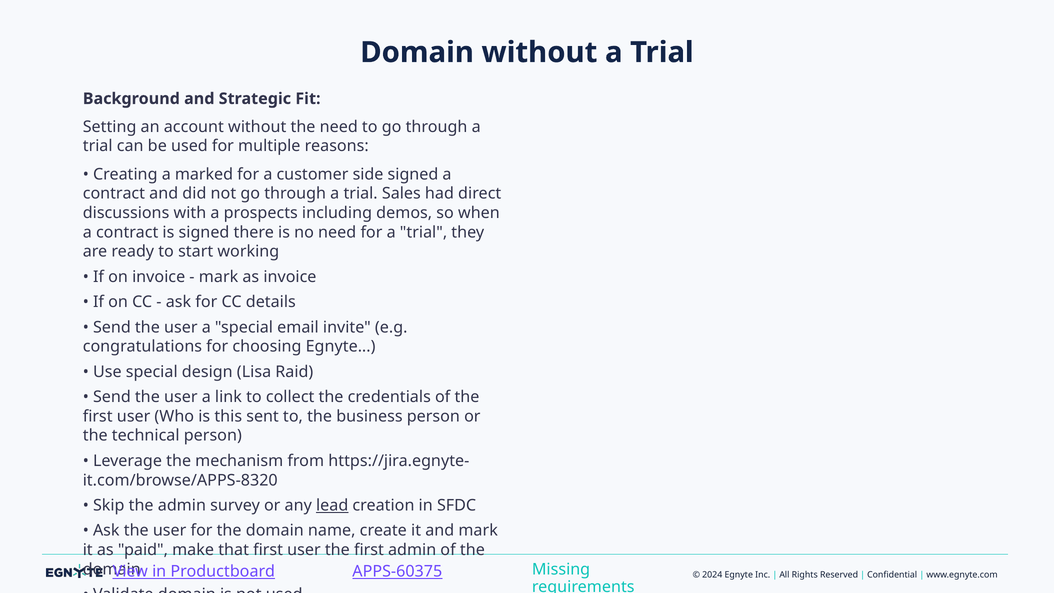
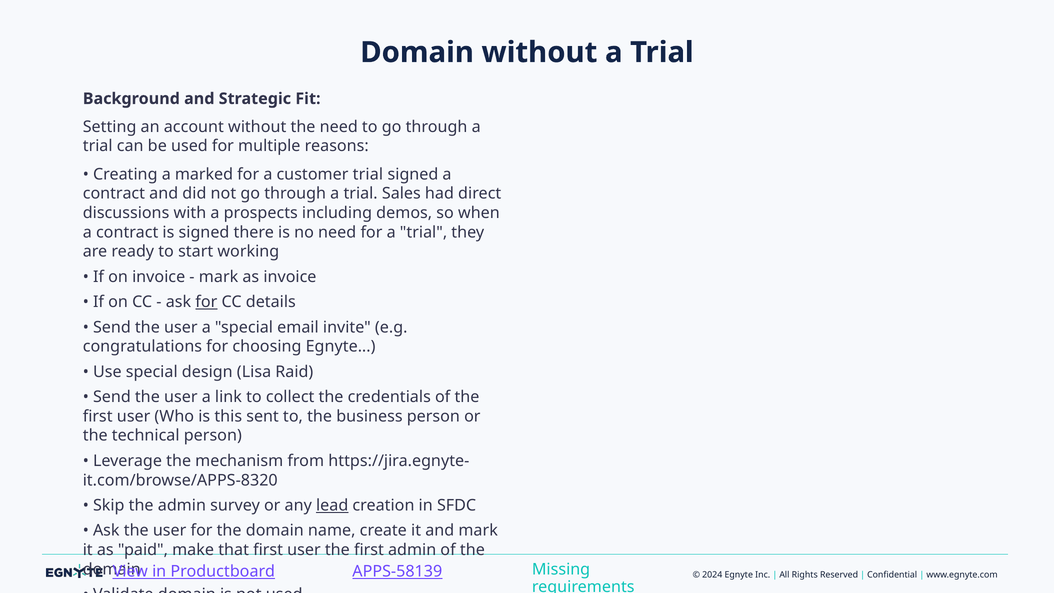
customer side: side -> trial
for at (206, 302) underline: none -> present
APPS-60375: APPS-60375 -> APPS-58139
